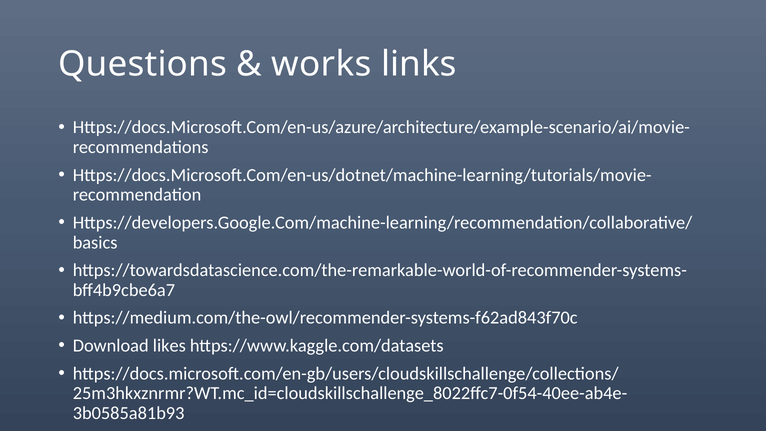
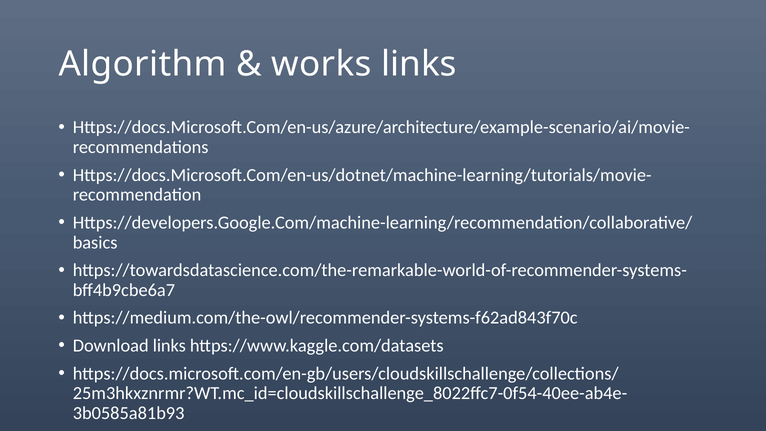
Questions: Questions -> Algorithm
Download likes: likes -> links
